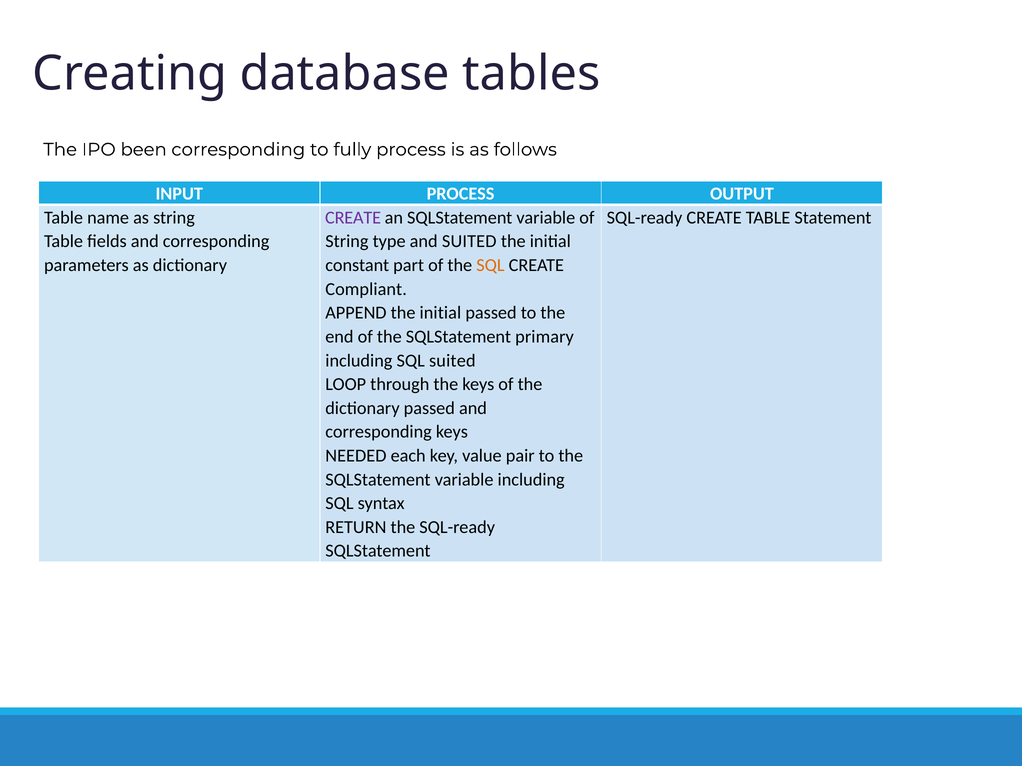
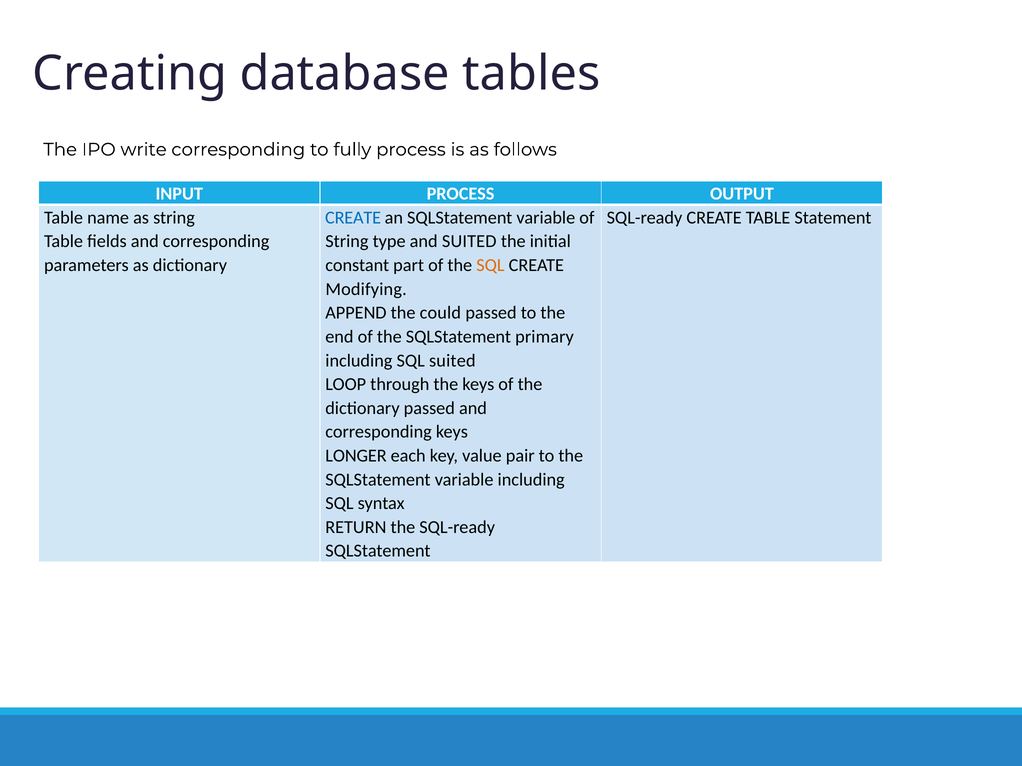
been: been -> write
CREATE at (353, 218) colour: purple -> blue
Compliant: Compliant -> Modifying
APPEND the initial: initial -> could
NEEDED: NEEDED -> LONGER
